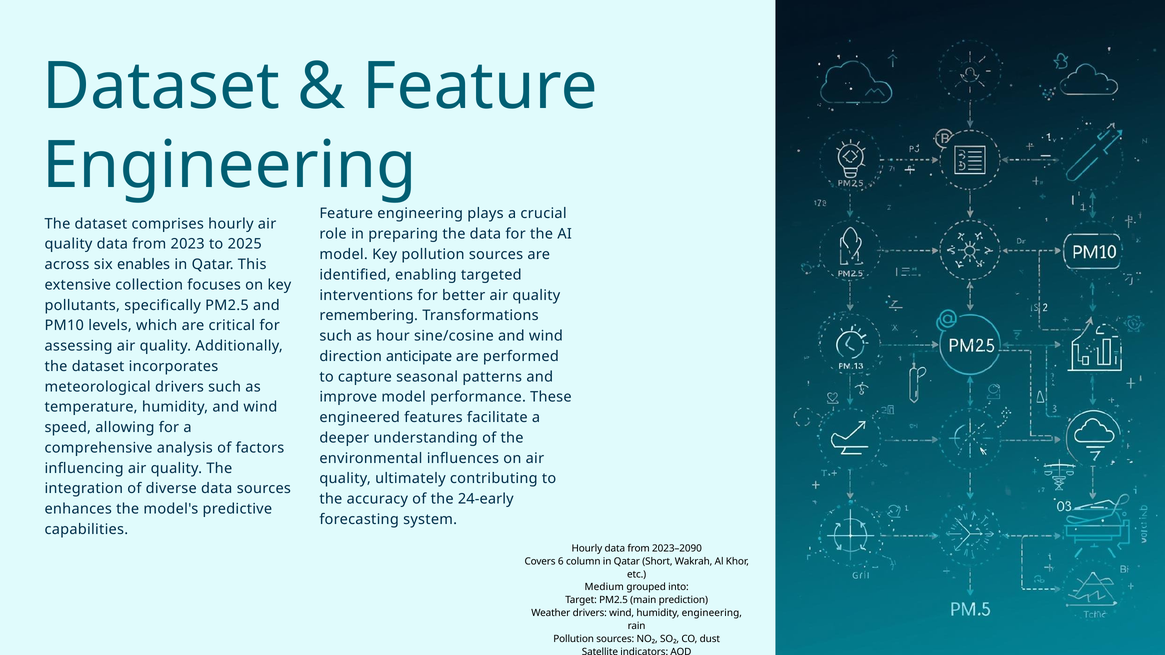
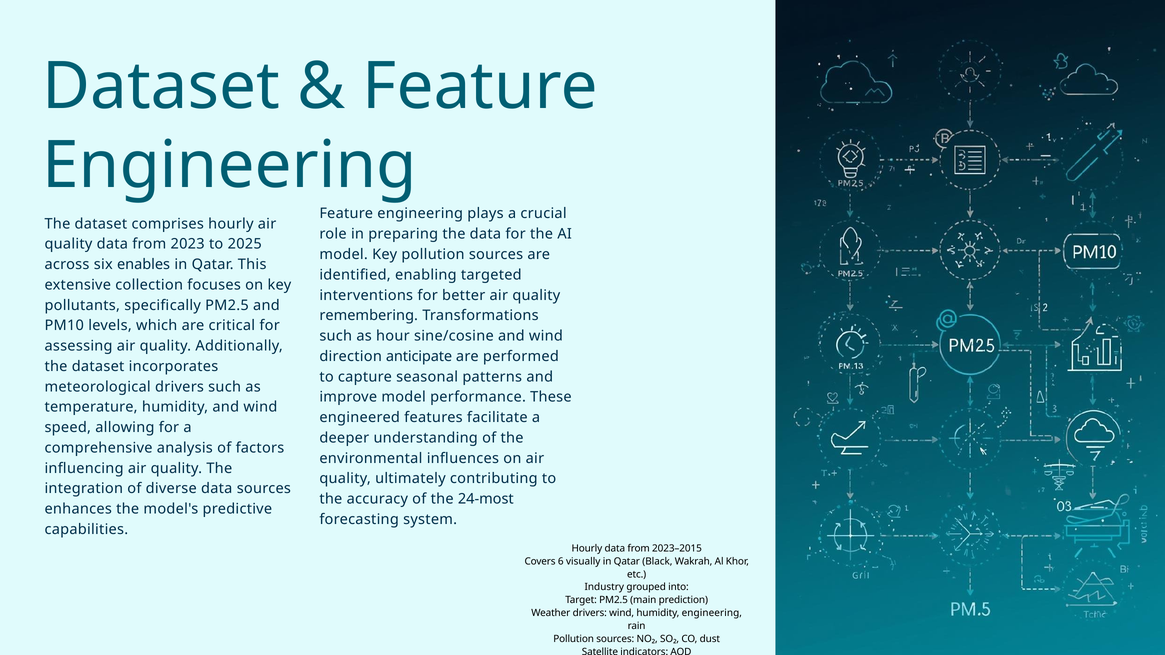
24-early: 24-early -> 24-most
2023–2090: 2023–2090 -> 2023–2015
column: column -> visually
Short: Short -> Black
Medium: Medium -> Industry
